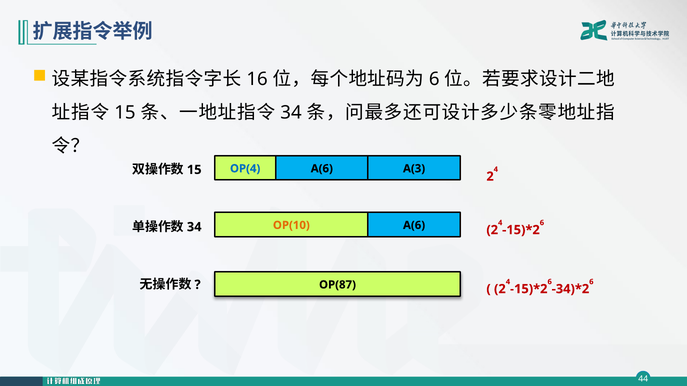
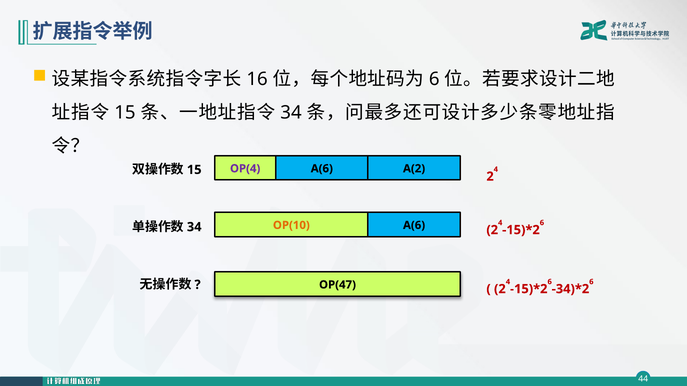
OP(4 colour: blue -> purple
A(3: A(3 -> A(2
OP(87: OP(87 -> OP(47
